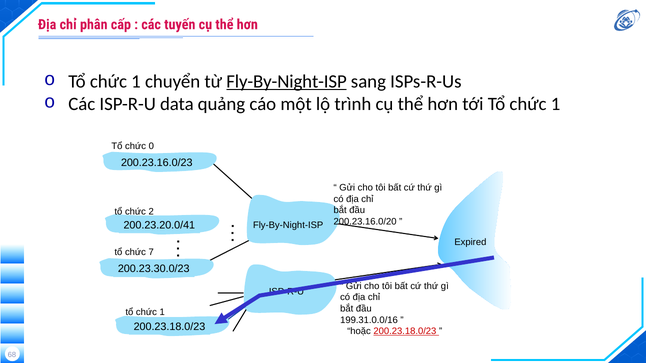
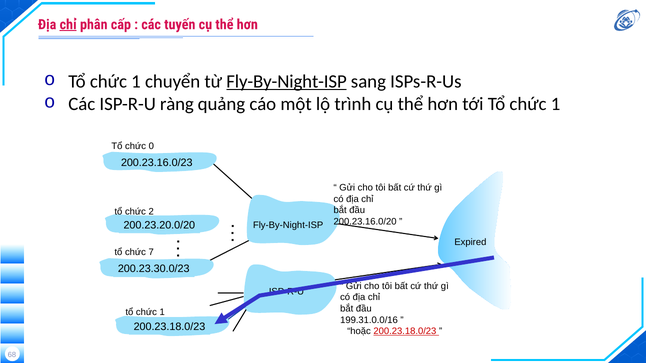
chỉ at (68, 25) underline: none -> present
data: data -> ràng
200.23.20.0/41: 200.23.20.0/41 -> 200.23.20.0/20
